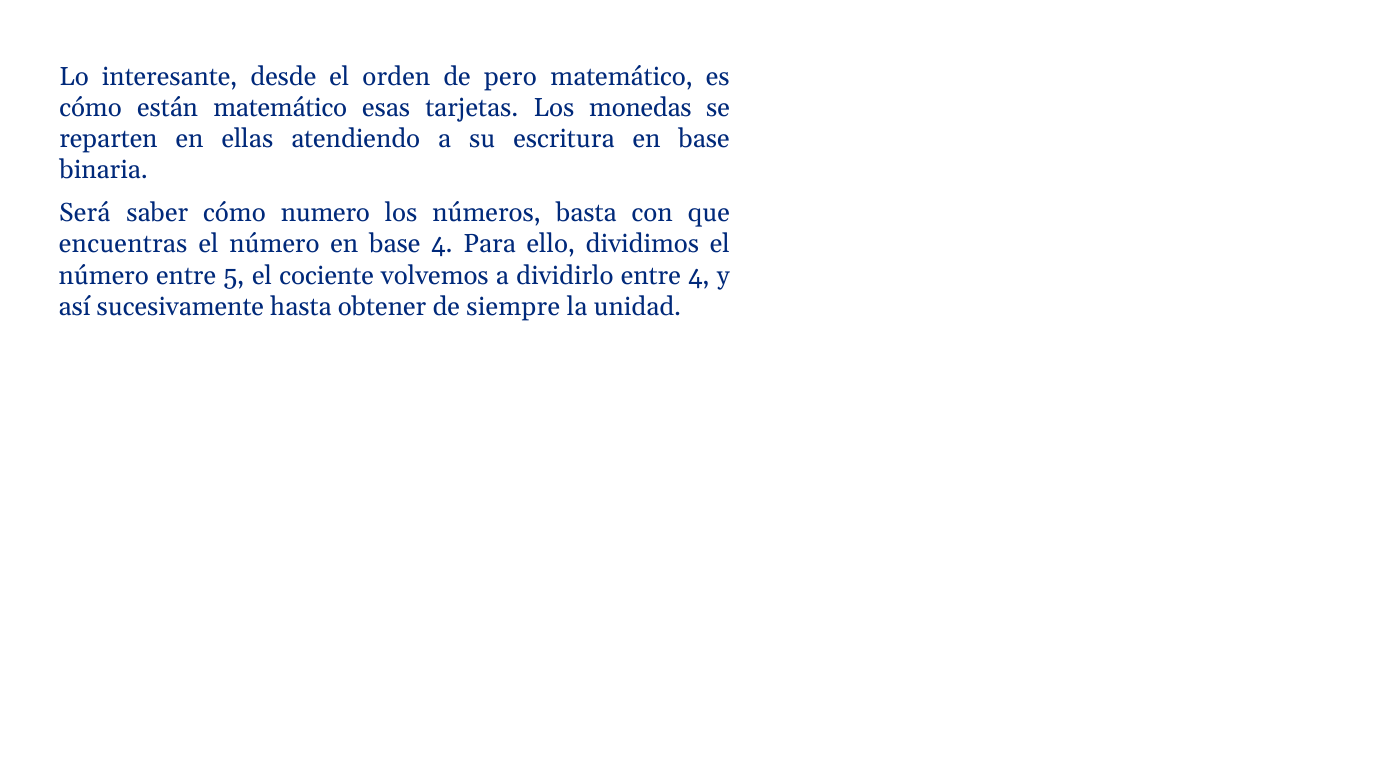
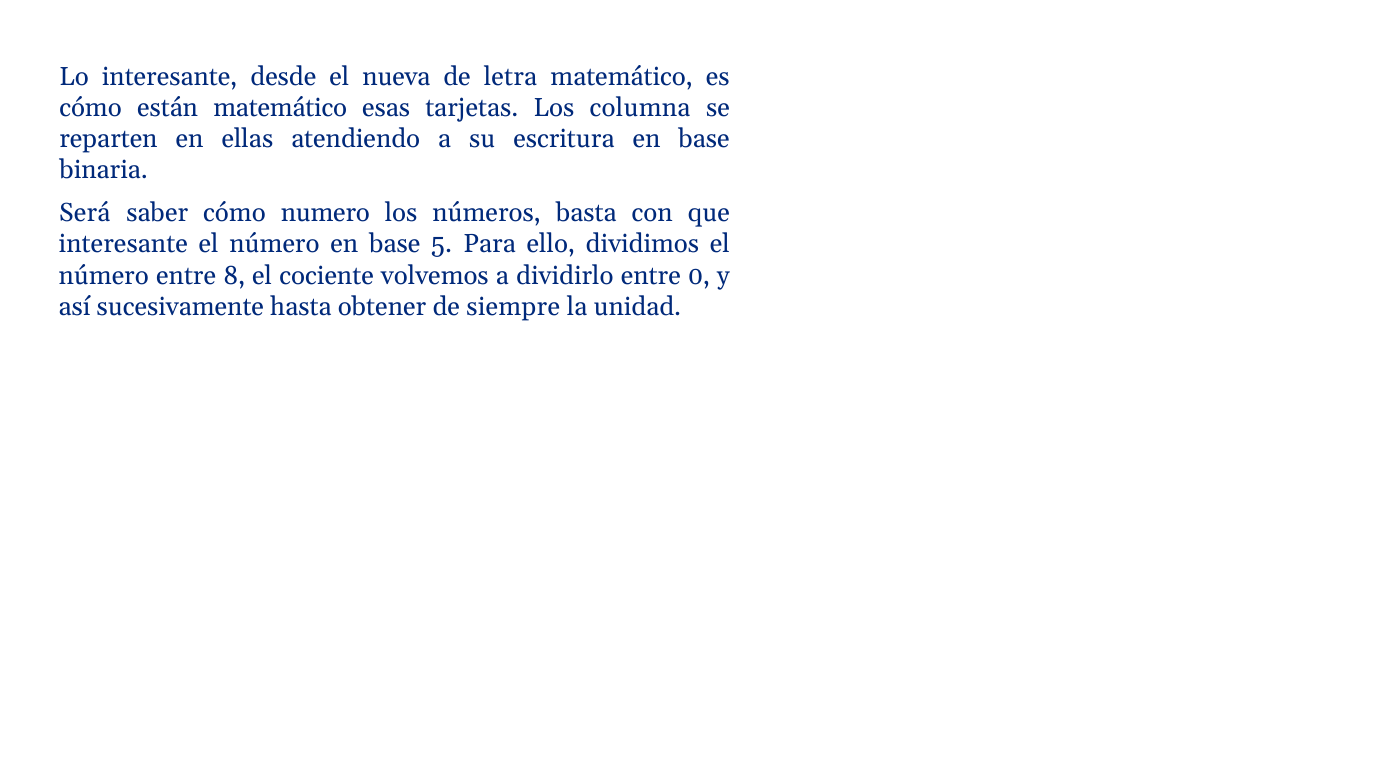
orden: orden -> nueva
pero: pero -> letra
monedas: monedas -> columna
encuentras at (123, 244): encuentras -> interesante
base 4: 4 -> 5
5: 5 -> 8
entre 4: 4 -> 0
